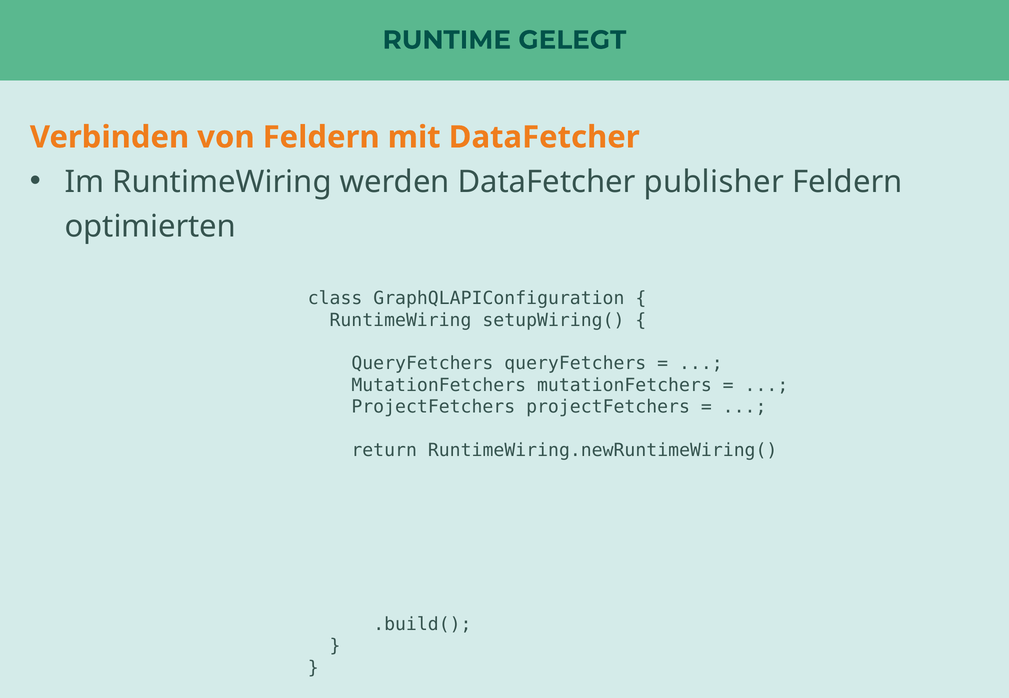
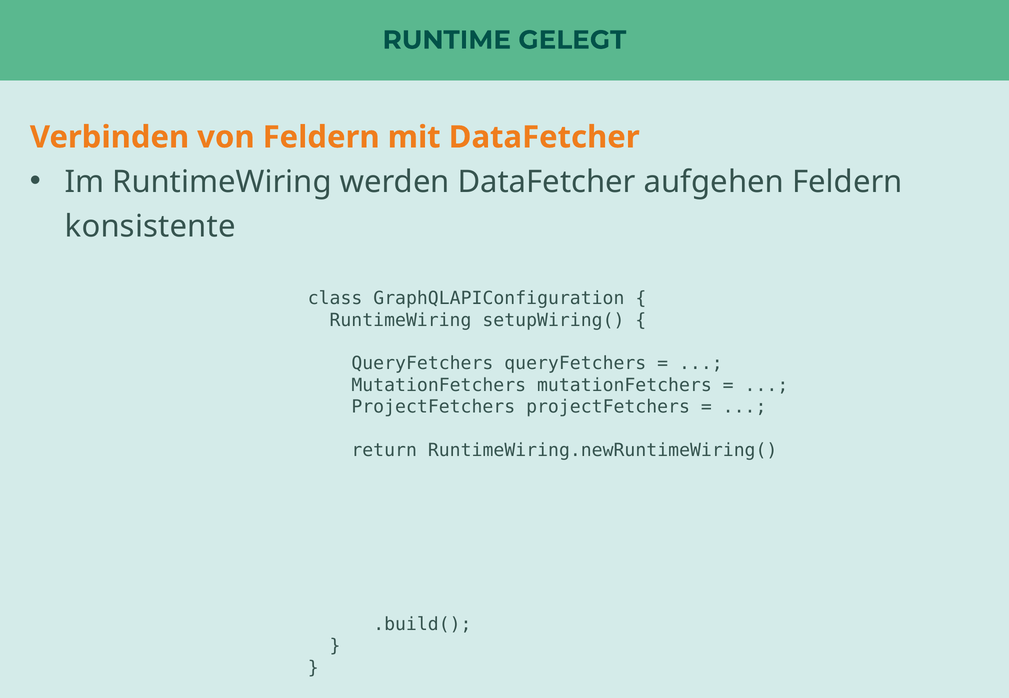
publisher: publisher -> aufgehen
optimierten: optimierten -> konsistente
